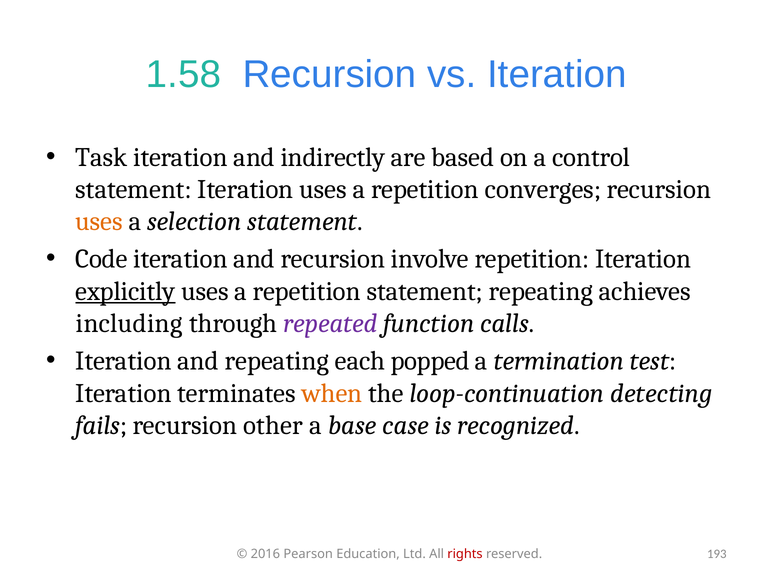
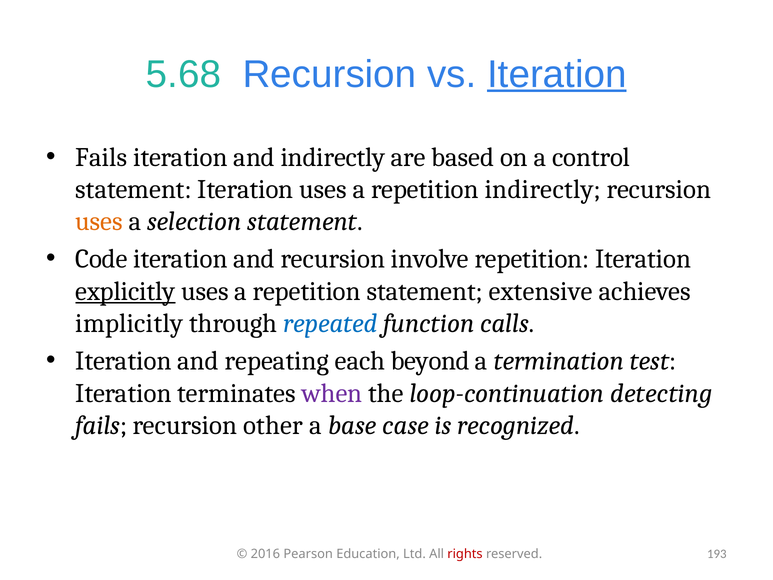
1.58: 1.58 -> 5.68
Iteration at (557, 74) underline: none -> present
Task at (101, 157): Task -> Fails
repetition converges: converges -> indirectly
statement repeating: repeating -> extensive
including: including -> implicitly
repeated colour: purple -> blue
popped: popped -> beyond
when colour: orange -> purple
